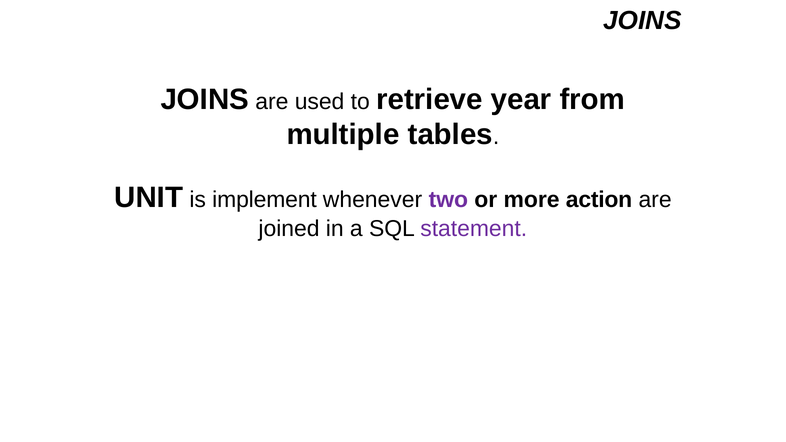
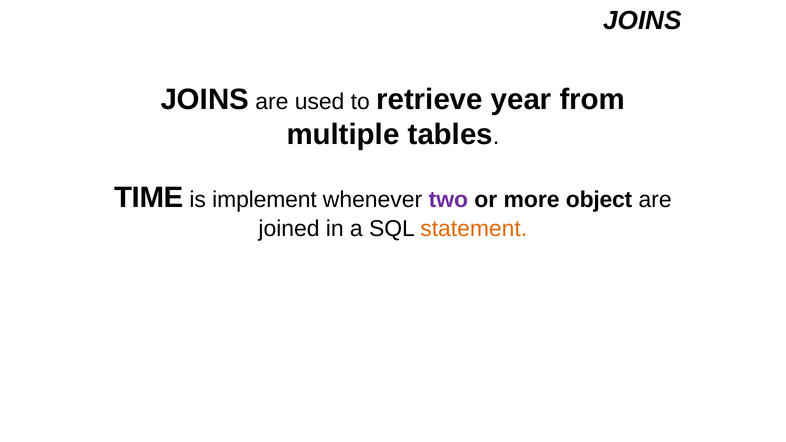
UNIT: UNIT -> TIME
action: action -> object
statement colour: purple -> orange
